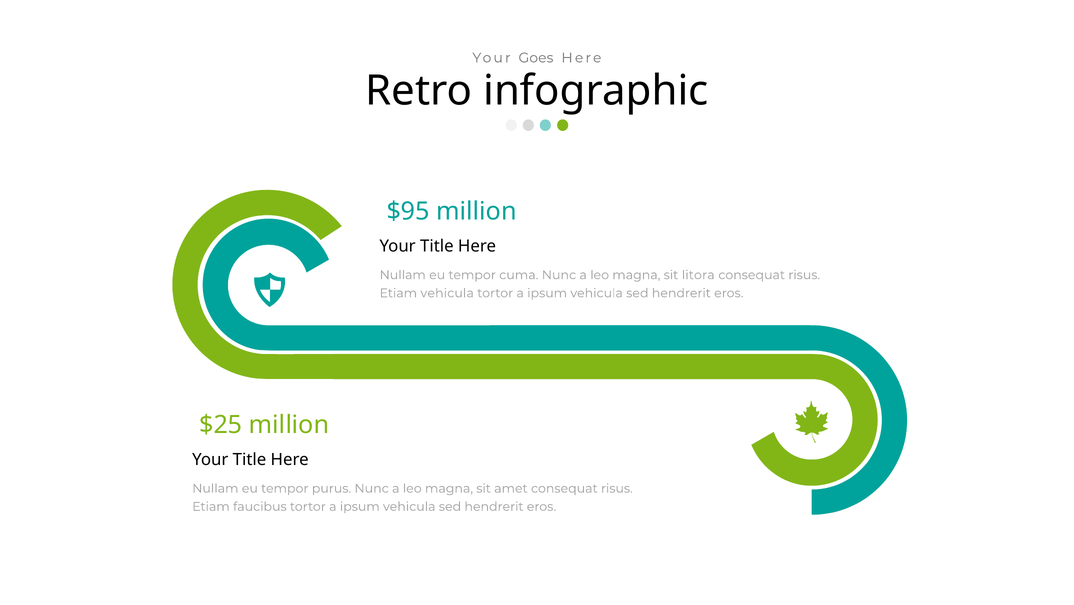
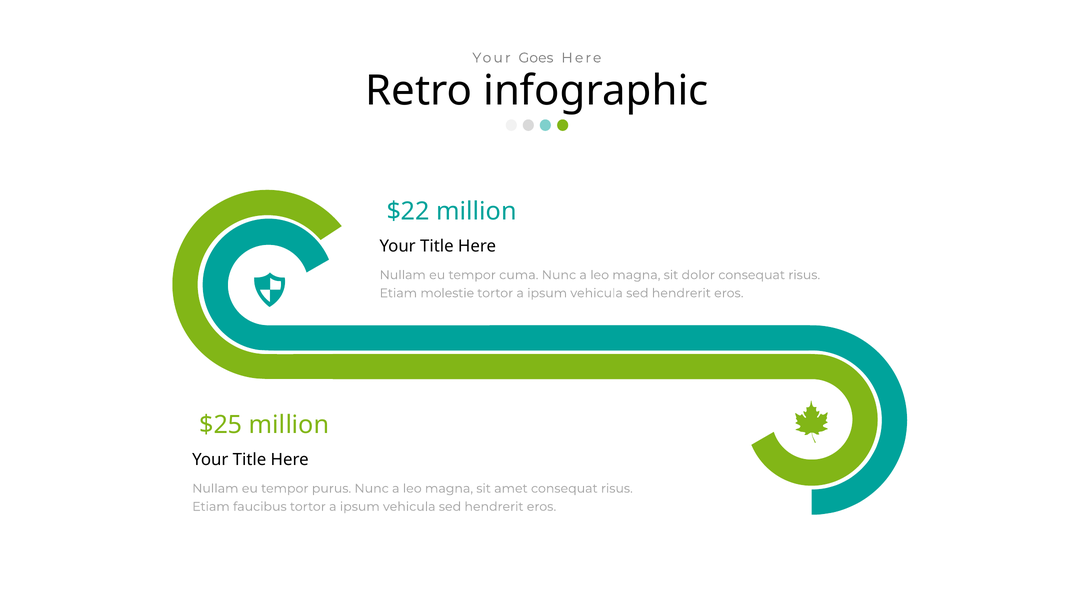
$95: $95 -> $22
litora: litora -> dolor
Etiam vehicula: vehicula -> molestie
